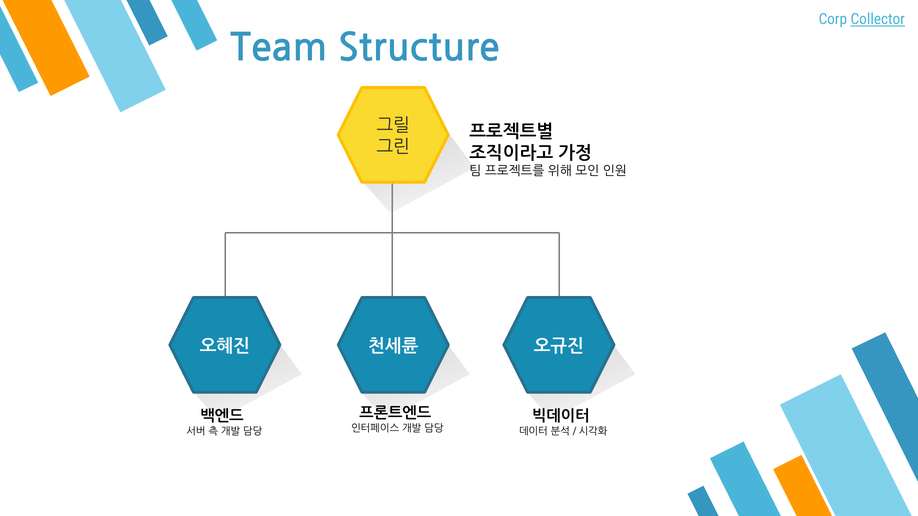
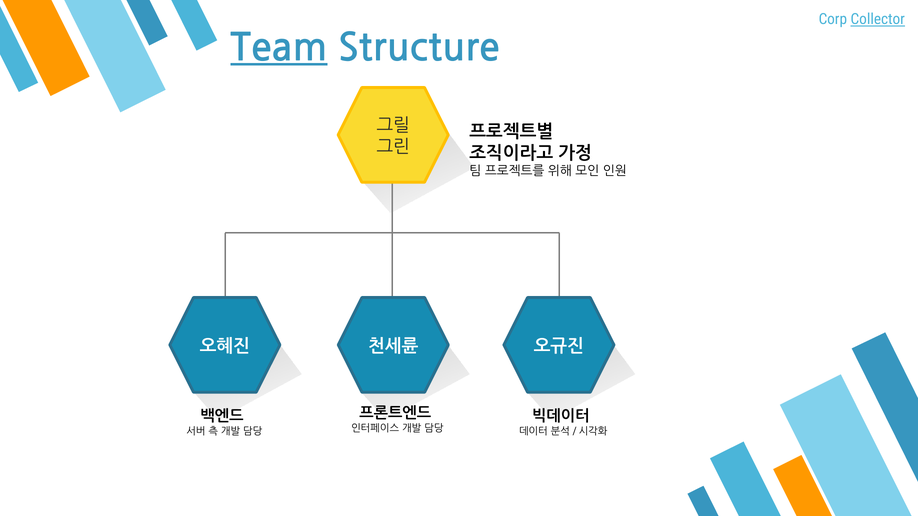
Team underline: none -> present
